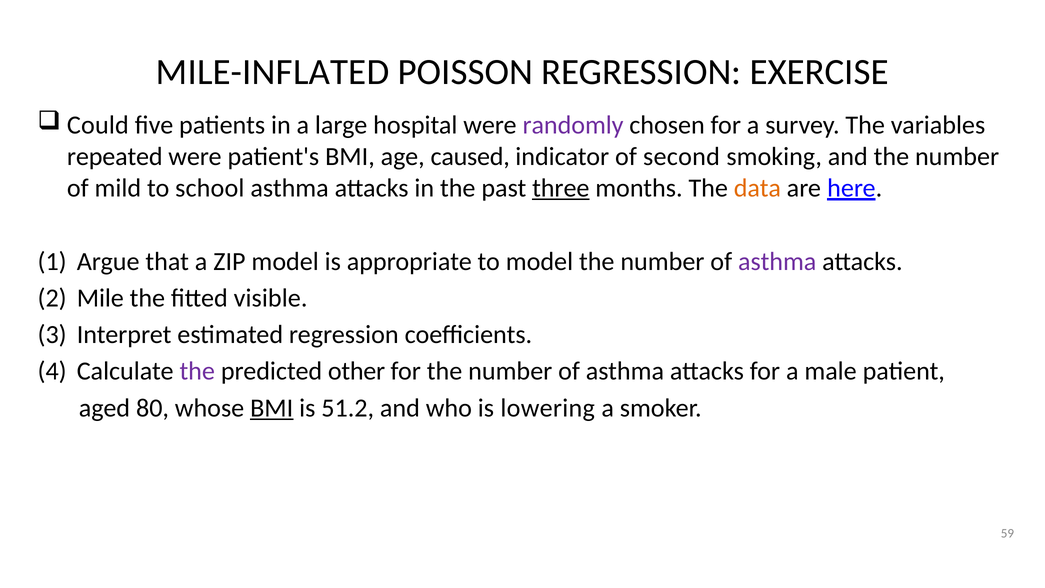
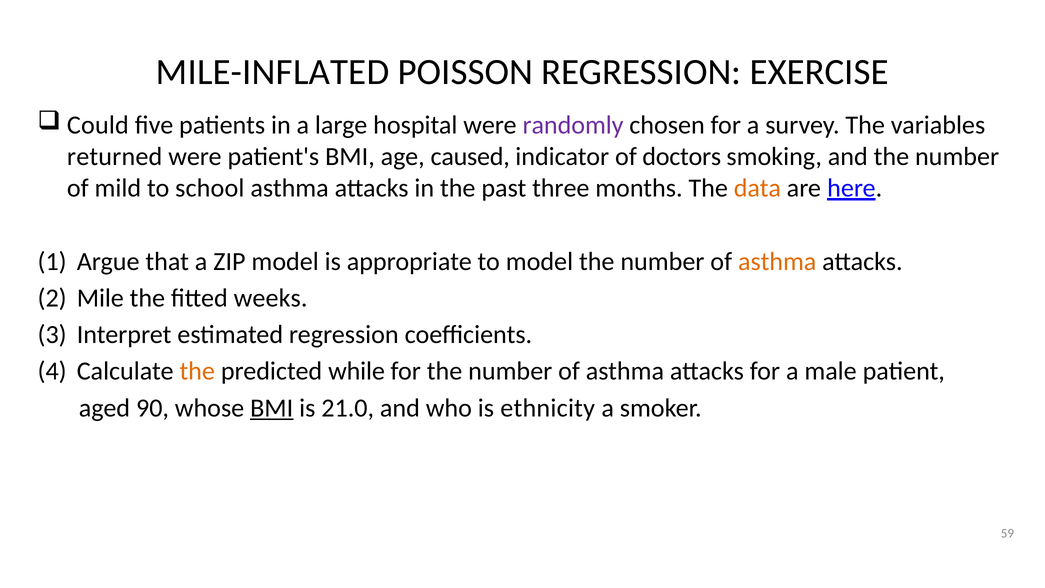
repeated: repeated -> returned
second: second -> doctors
three underline: present -> none
asthma at (777, 262) colour: purple -> orange
visible: visible -> weeks
the at (197, 371) colour: purple -> orange
other: other -> while
80: 80 -> 90
51.2: 51.2 -> 21.0
lowering: lowering -> ethnicity
